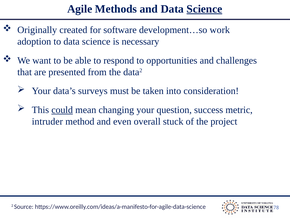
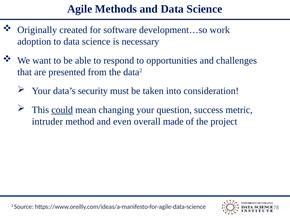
Science at (204, 9) underline: present -> none
surveys: surveys -> security
stuck: stuck -> made
